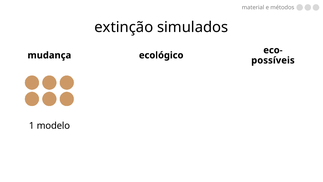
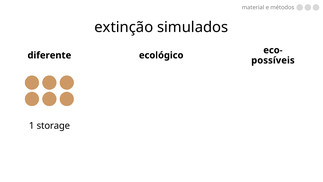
mudança: mudança -> diferente
modelo: modelo -> storage
